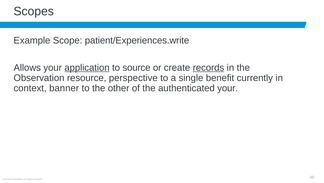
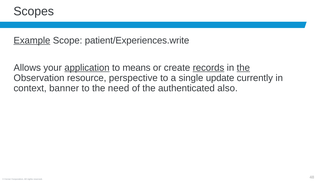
Example underline: none -> present
source: source -> means
the at (243, 67) underline: none -> present
benefit: benefit -> update
other: other -> need
authenticated your: your -> also
